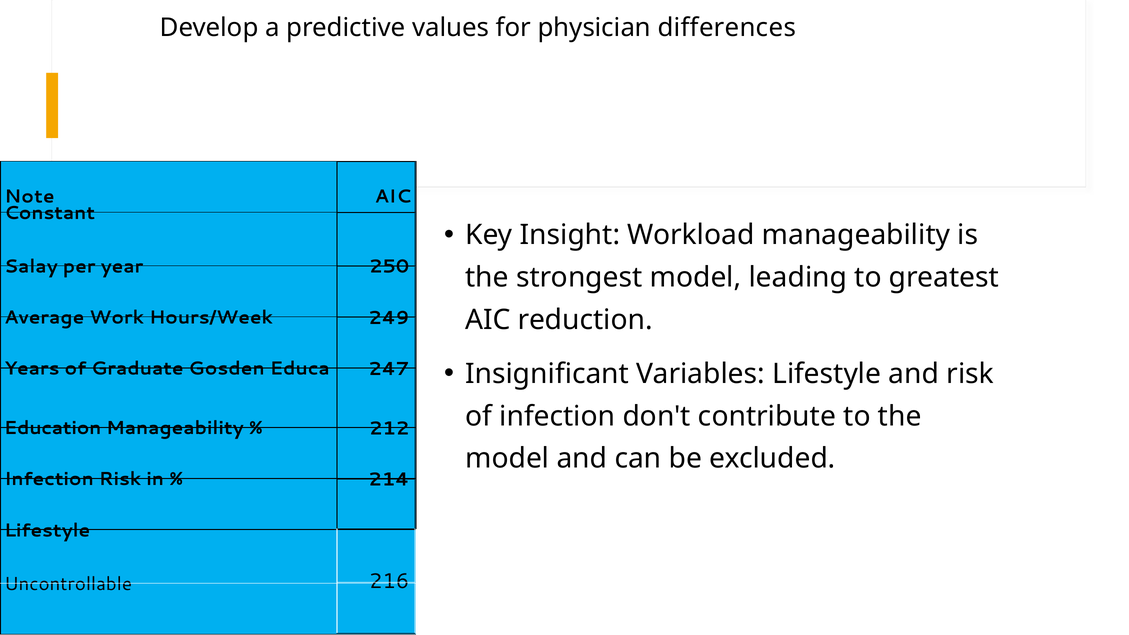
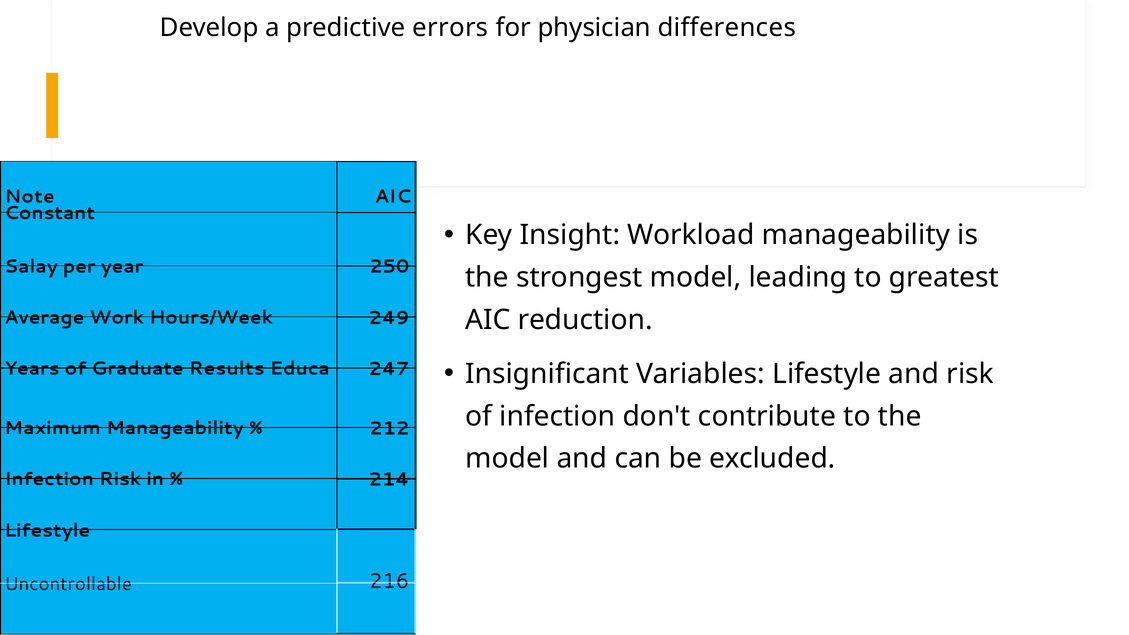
values: values -> errors
Gosden: Gosden -> Results
Education: Education -> Maximum
